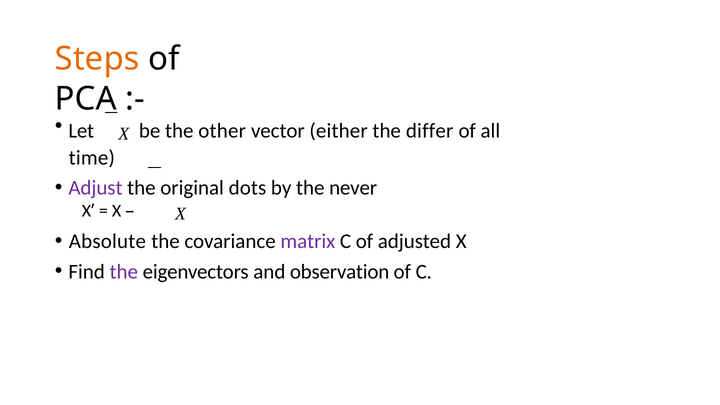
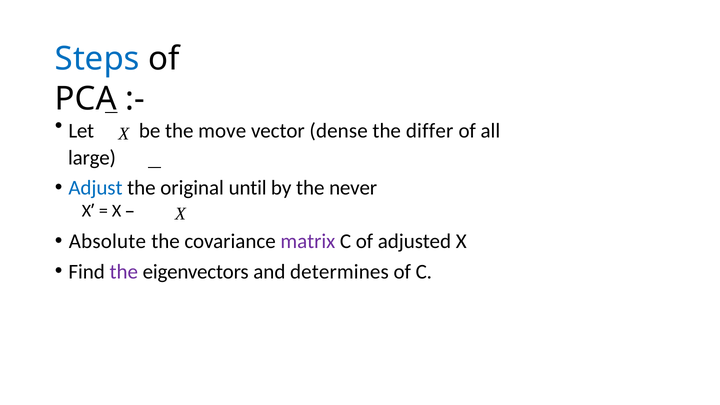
Steps colour: orange -> blue
other: other -> move
either: either -> dense
time: time -> large
Adjust colour: purple -> blue
dots: dots -> until
observation: observation -> determines
